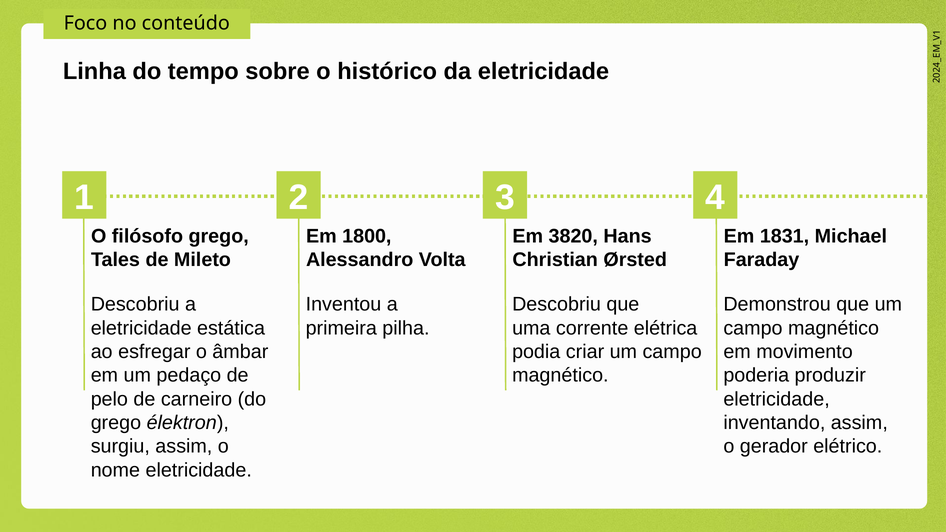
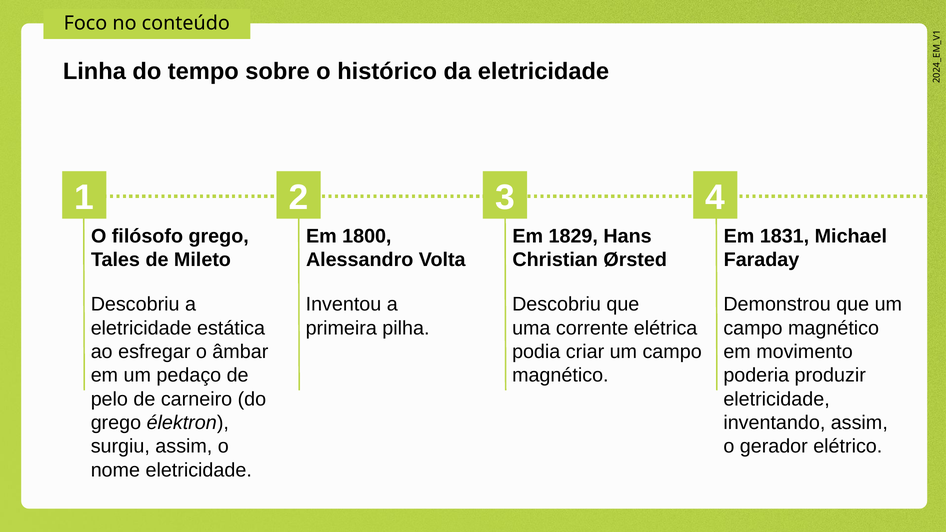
3820: 3820 -> 1829
